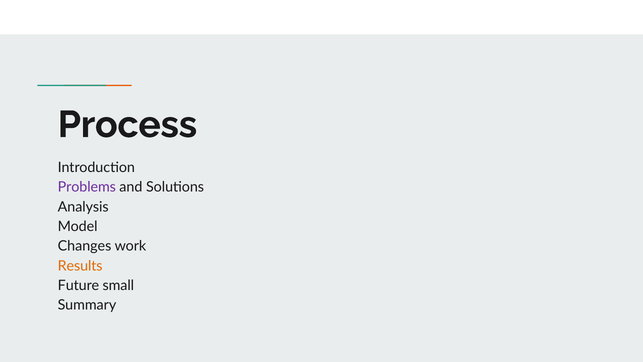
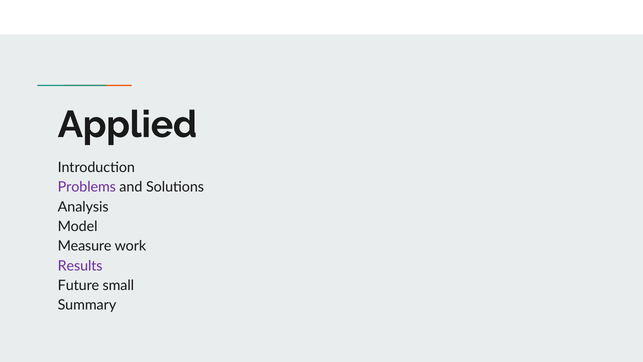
Process: Process -> Applied
Changes: Changes -> Measure
Results colour: orange -> purple
